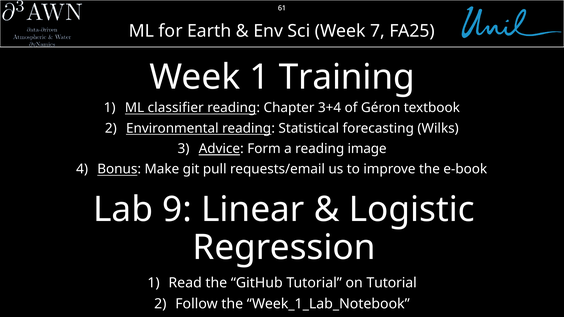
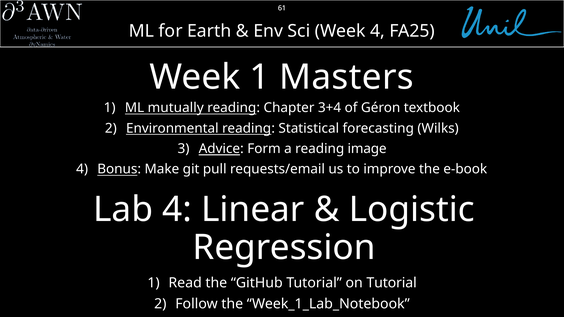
Week 7: 7 -> 4
Training: Training -> Masters
classifier: classifier -> mutually
Lab 9: 9 -> 4
